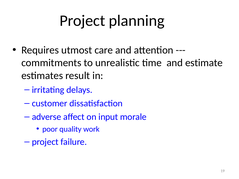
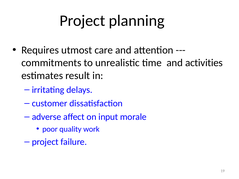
estimate: estimate -> activities
